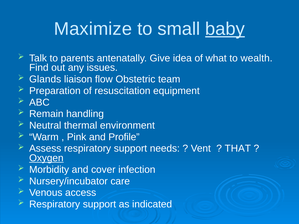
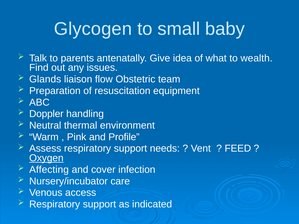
Maximize: Maximize -> Glycogen
baby underline: present -> none
Remain: Remain -> Doppler
THAT: THAT -> FEED
Morbidity: Morbidity -> Affecting
